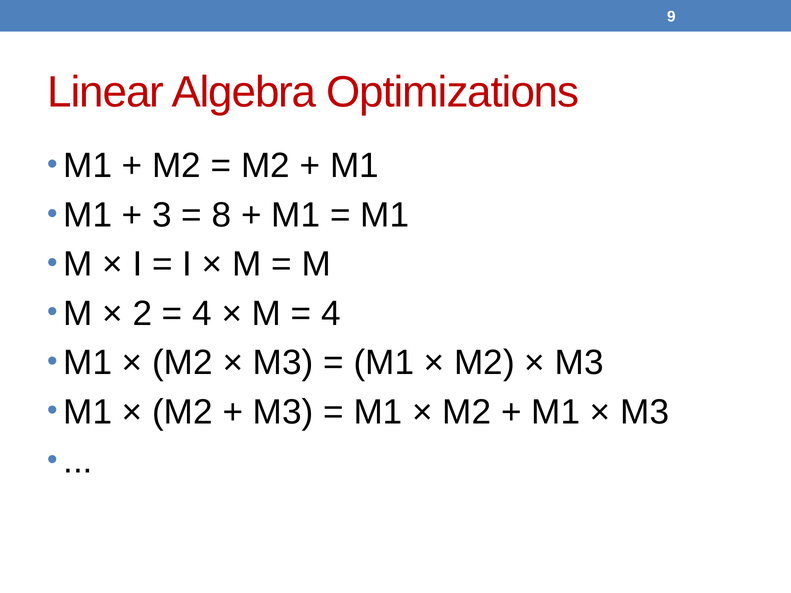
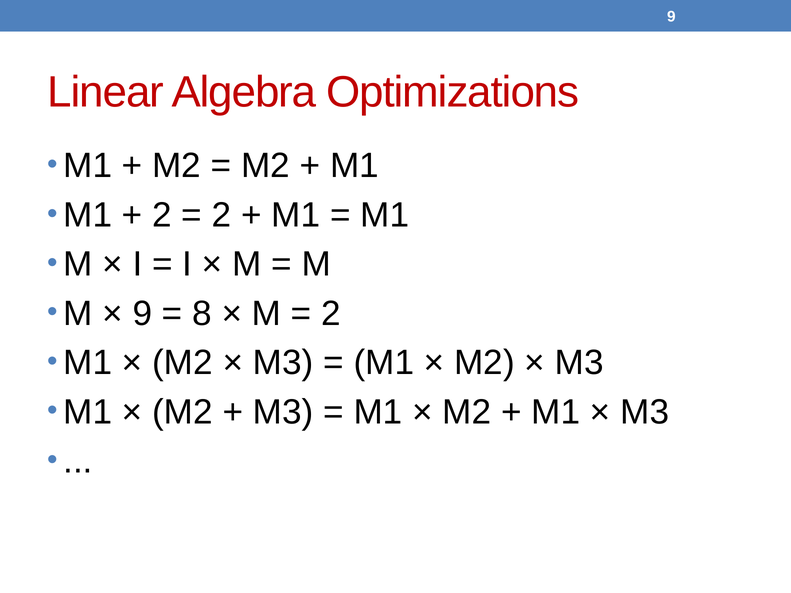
3 at (162, 215): 3 -> 2
8 at (222, 215): 8 -> 2
2 at (142, 314): 2 -> 9
4 at (202, 314): 4 -> 8
4 at (331, 314): 4 -> 2
